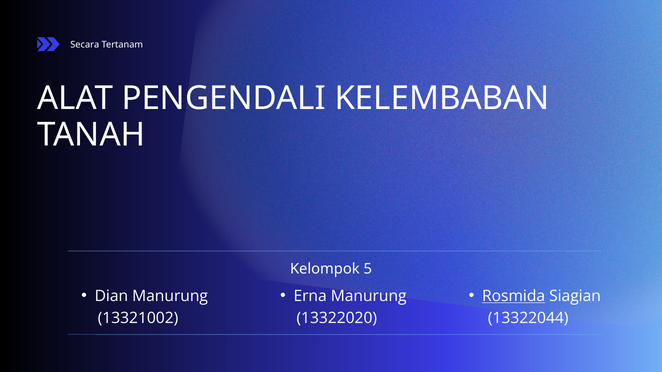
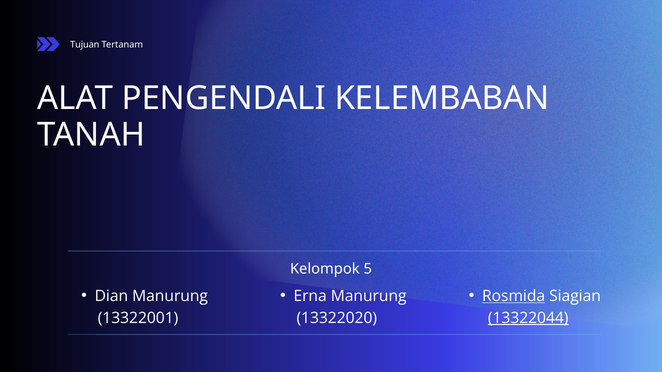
Secara: Secara -> Tujuan
13321002: 13321002 -> 13322001
13322044 underline: none -> present
